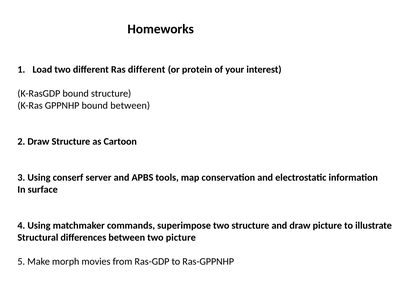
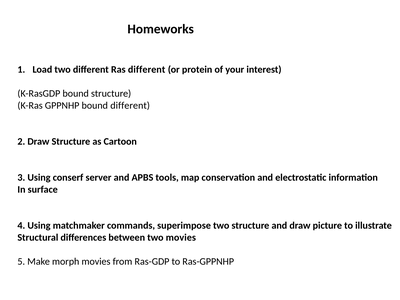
bound between: between -> different
two picture: picture -> movies
